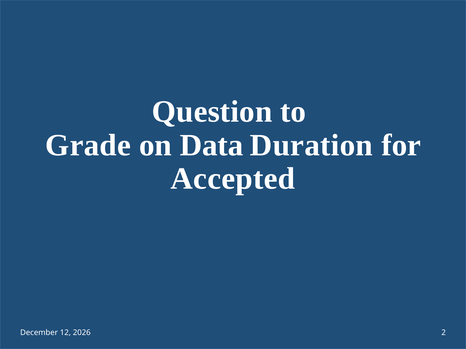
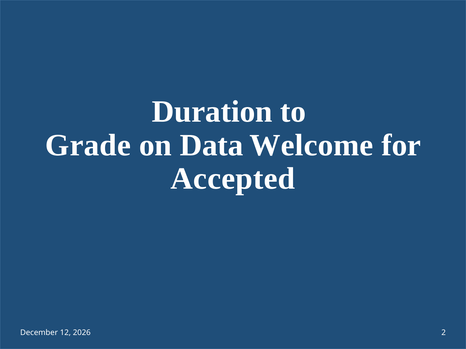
Question: Question -> Duration
Duration: Duration -> Welcome
